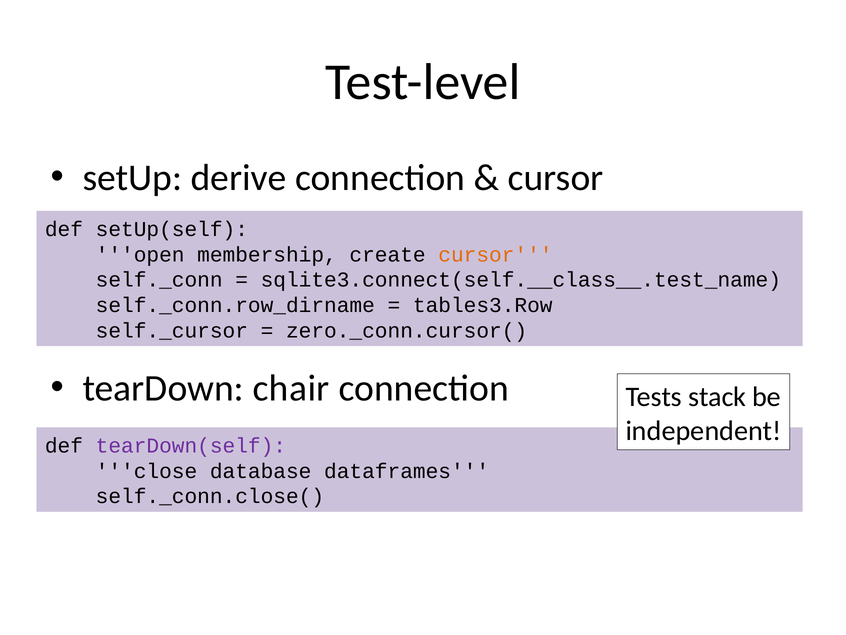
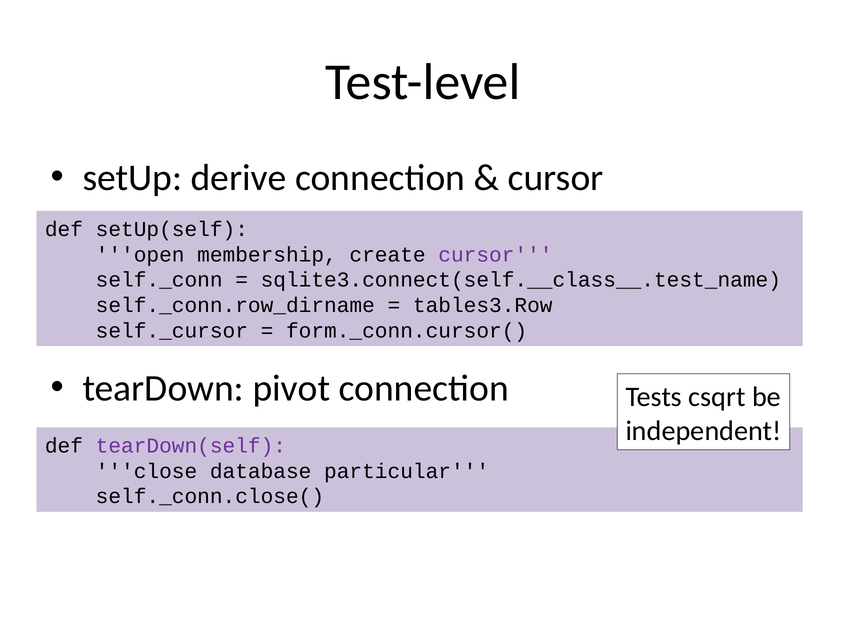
cursor at (495, 254) colour: orange -> purple
zero._conn.cursor(: zero._conn.cursor( -> form._conn.cursor(
chair: chair -> pivot
stack: stack -> csqrt
dataframes: dataframes -> particular
